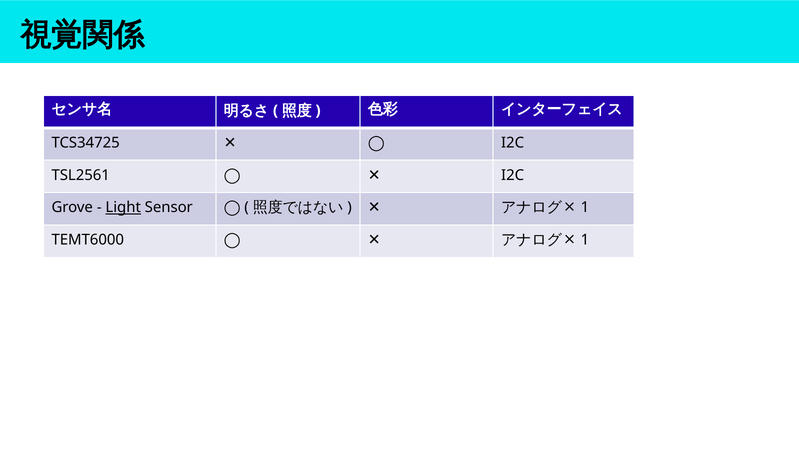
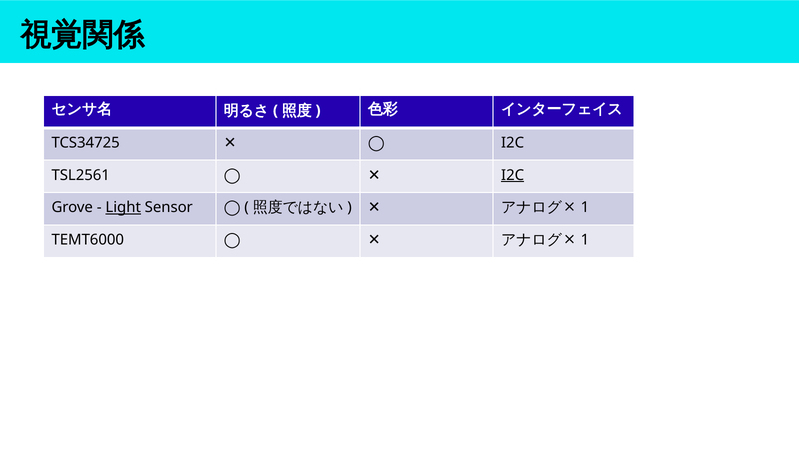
I2C at (513, 175) underline: none -> present
